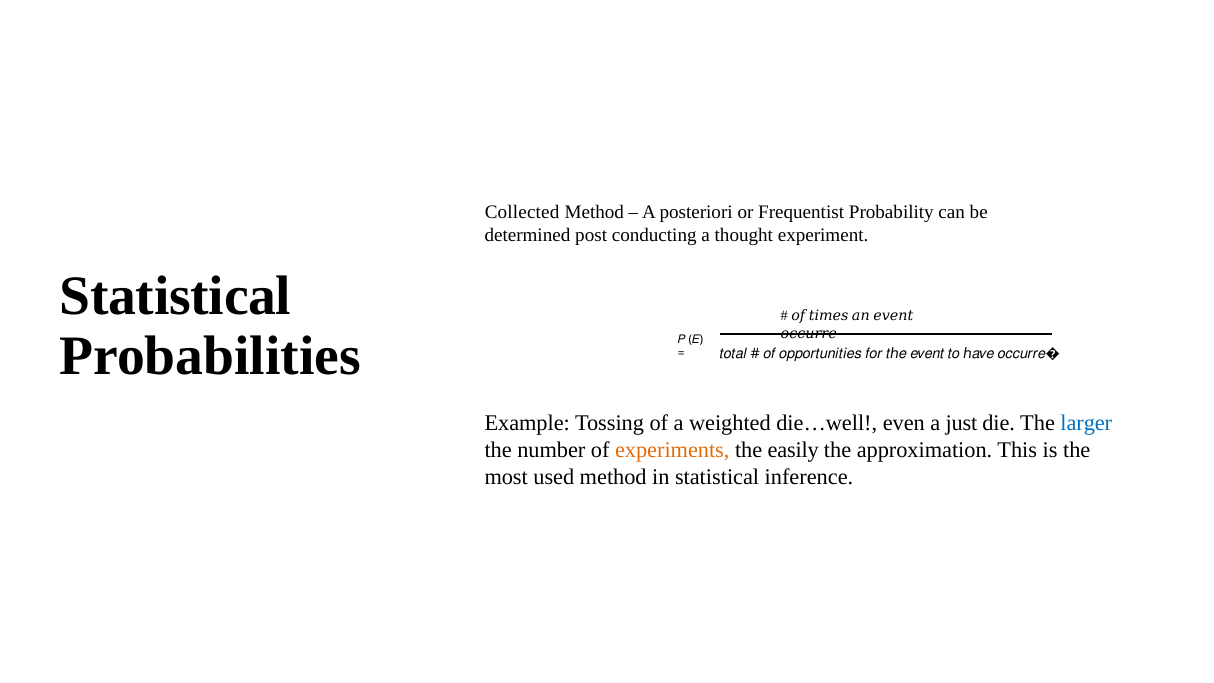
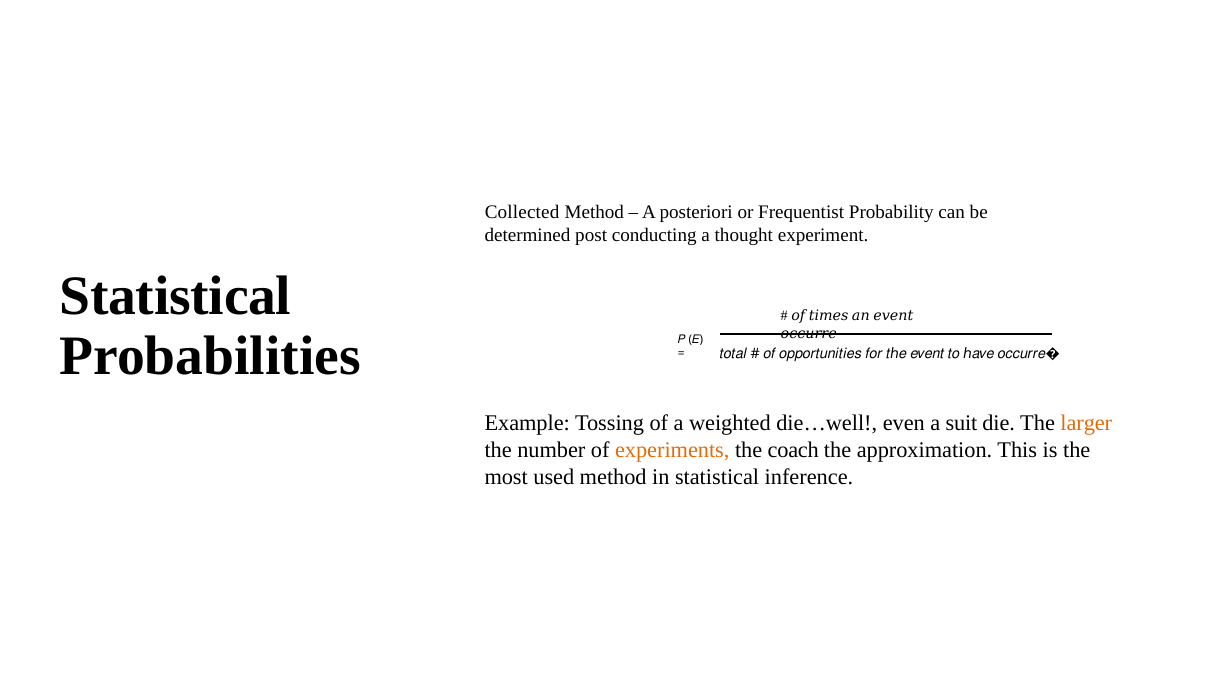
just: just -> suit
larger colour: blue -> orange
easily: easily -> coach
